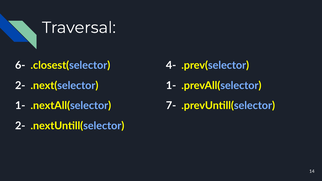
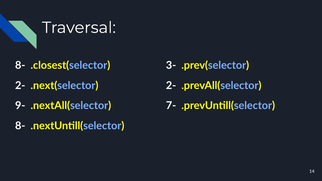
6- at (20, 65): 6- -> 8-
4-: 4- -> 3-
1- at (171, 86): 1- -> 2-
1- at (20, 106): 1- -> 9-
2- at (20, 126): 2- -> 8-
